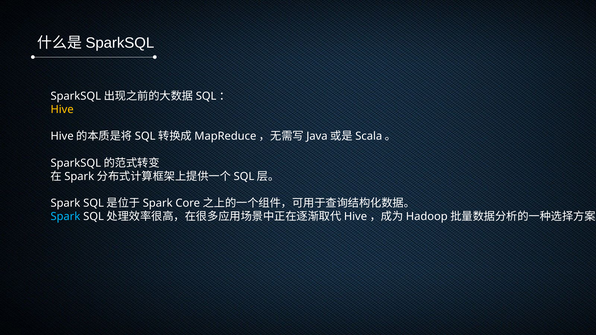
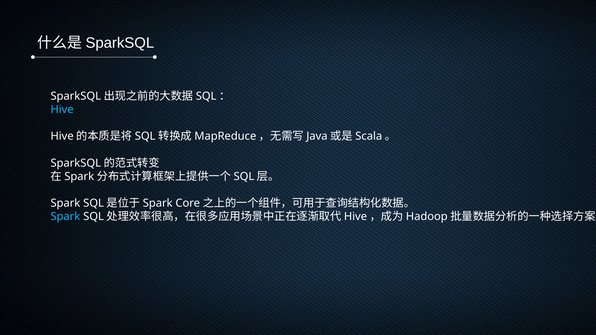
Hive colour: yellow -> light blue
